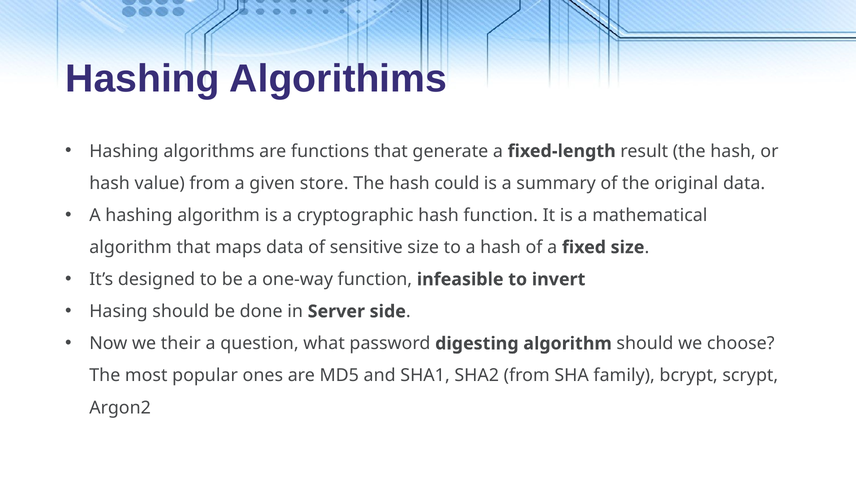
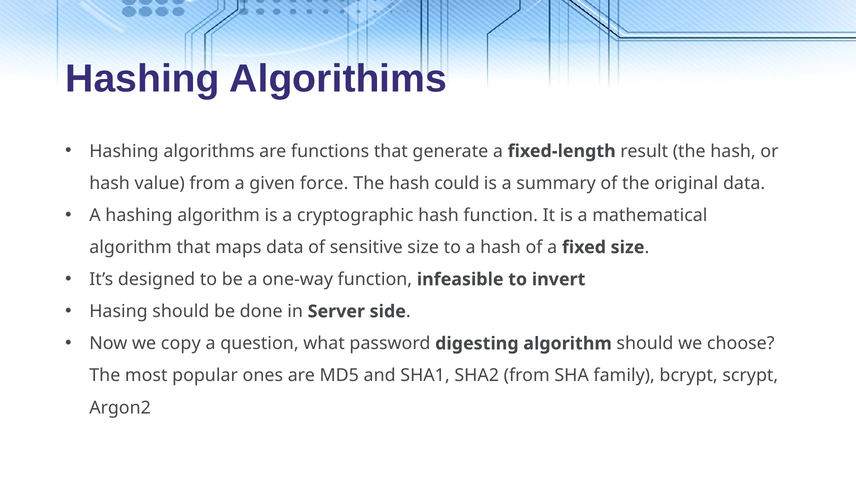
store: store -> force
their: their -> copy
